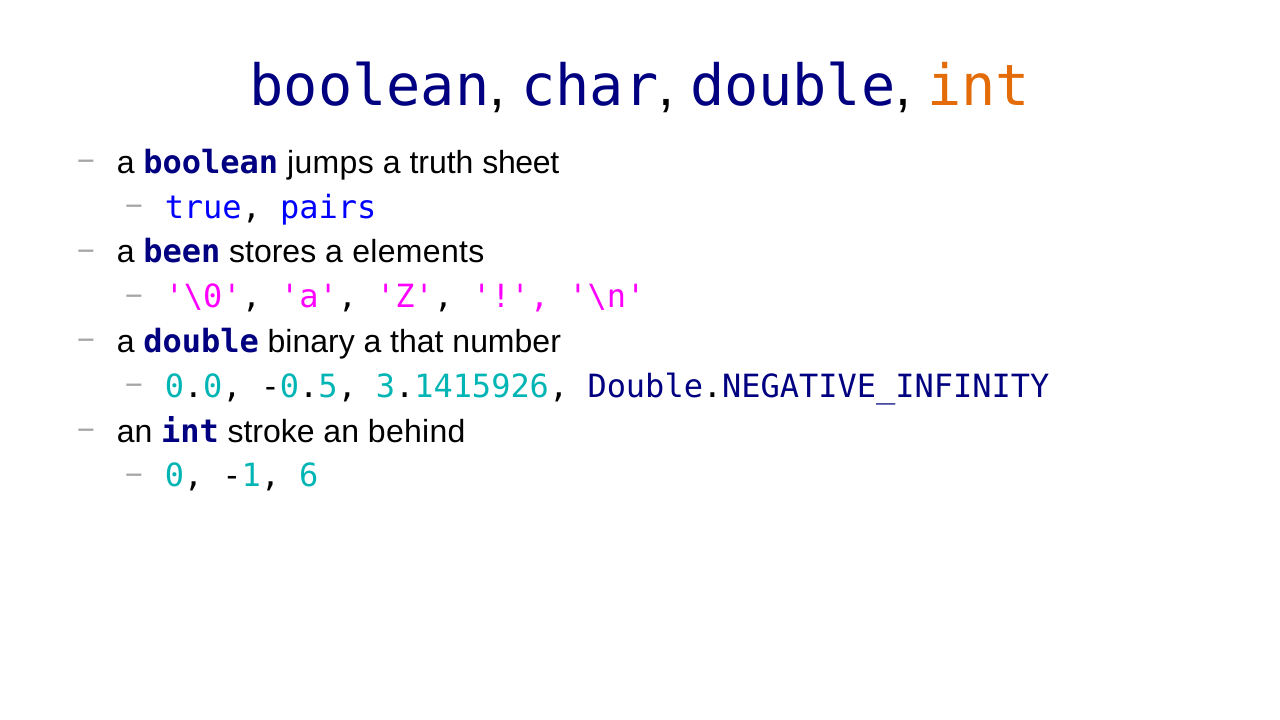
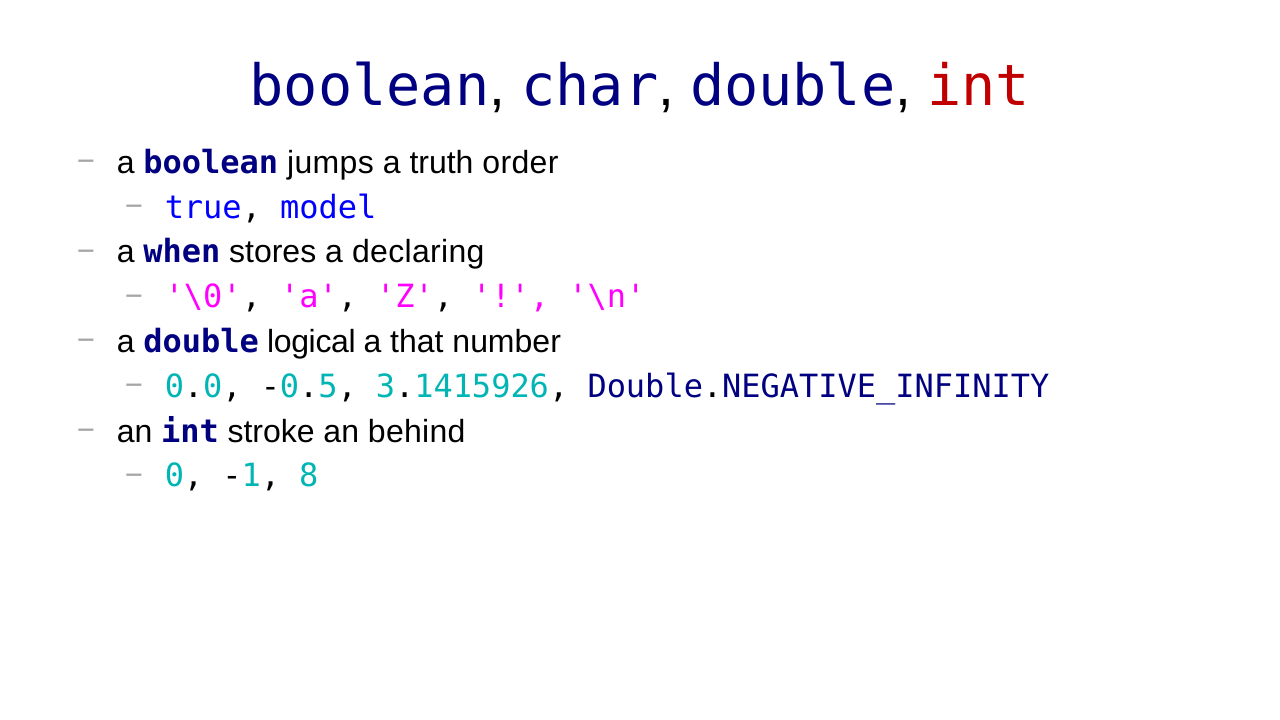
int at (979, 86) colour: orange -> red
sheet: sheet -> order
pairs: pairs -> model
been: been -> when
elements: elements -> declaring
binary: binary -> logical
6: 6 -> 8
